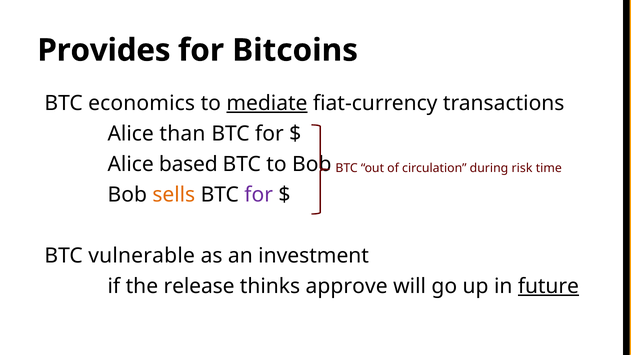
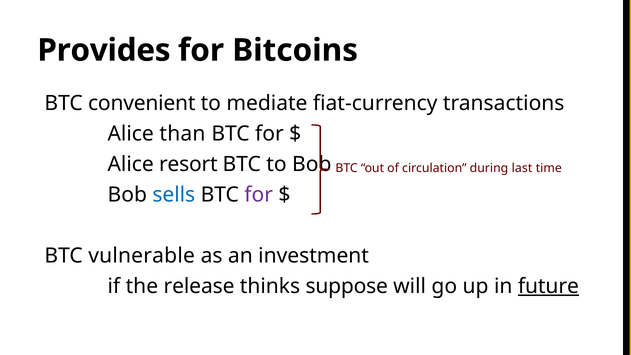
economics: economics -> convenient
mediate underline: present -> none
based: based -> resort
risk: risk -> last
sells colour: orange -> blue
approve: approve -> suppose
